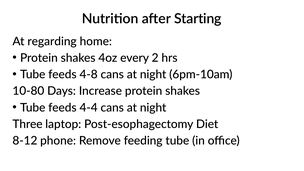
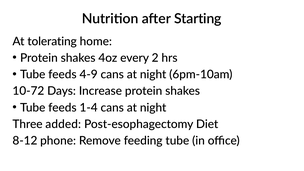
regarding: regarding -> tolerating
4-8: 4-8 -> 4-9
10-80: 10-80 -> 10-72
4-4: 4-4 -> 1-4
laptop: laptop -> added
